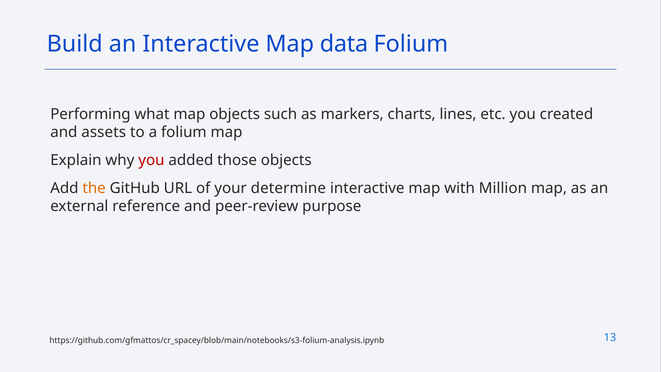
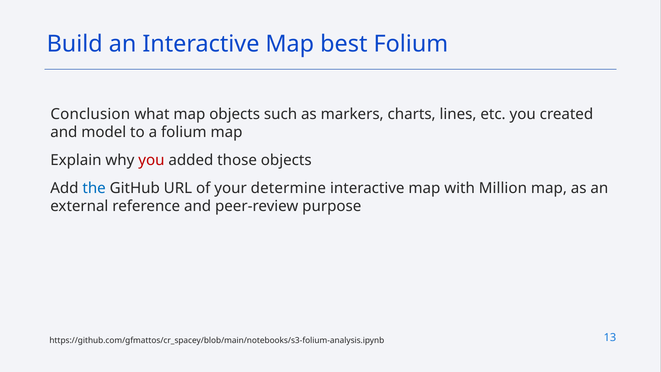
data: data -> best
Performing: Performing -> Conclusion
assets: assets -> model
the colour: orange -> blue
